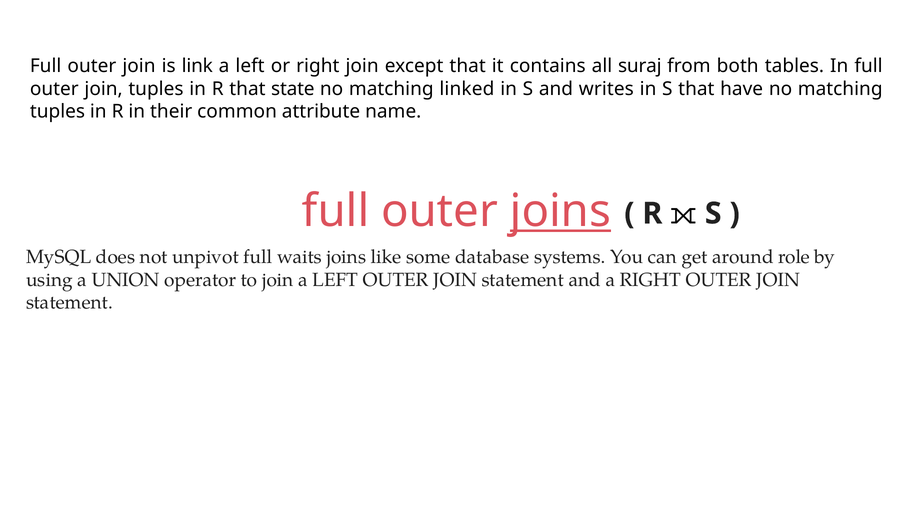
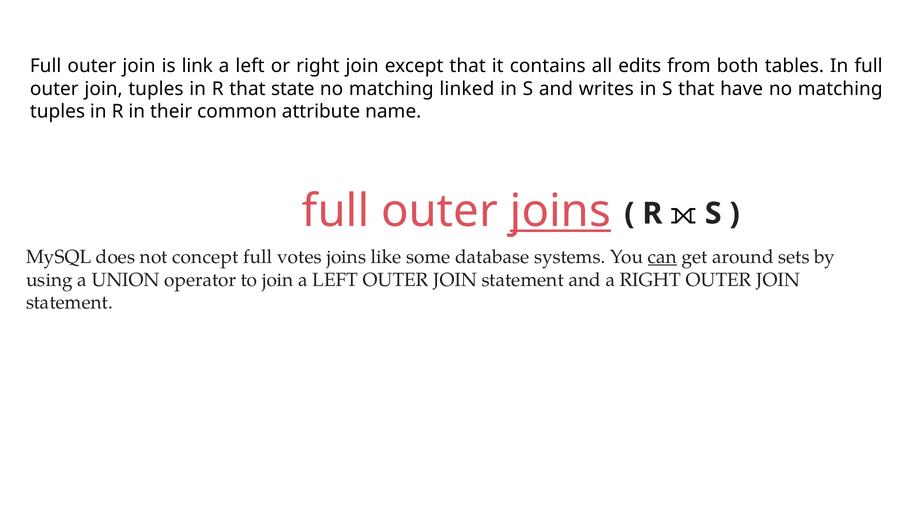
suraj: suraj -> edits
unpivot: unpivot -> concept
waits: waits -> votes
can underline: none -> present
role: role -> sets
